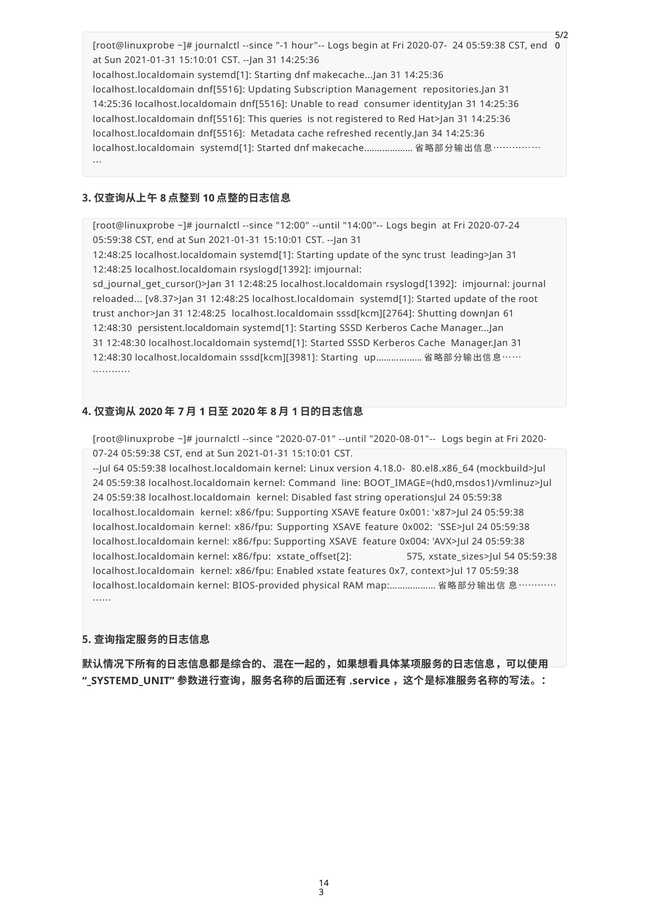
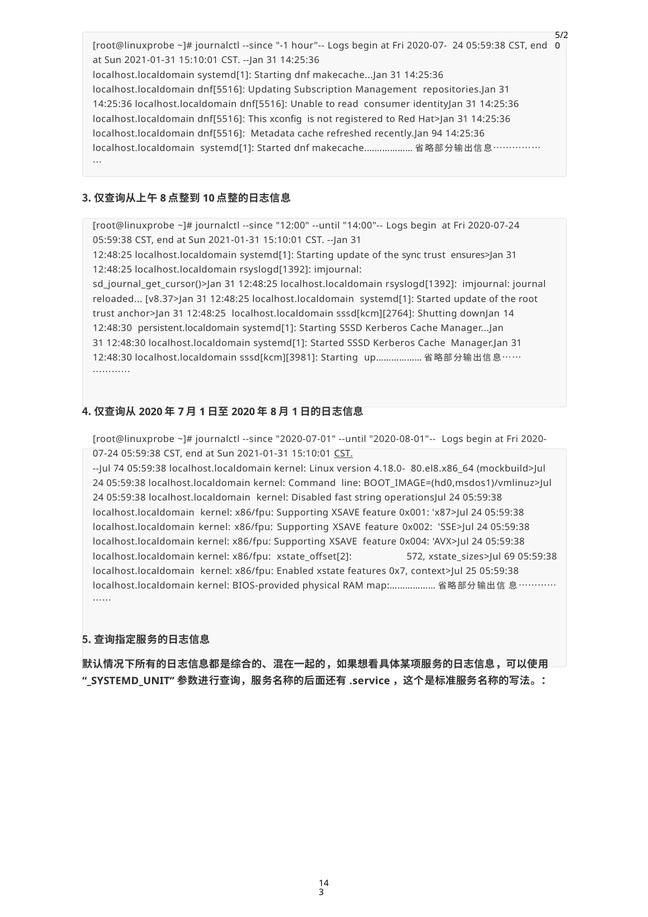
queries: queries -> xconfig
34: 34 -> 94
leading>Jan: leading>Jan -> ensures>Jan
downJan 61: 61 -> 14
CST at (344, 454) underline: none -> present
64: 64 -> 74
575: 575 -> 572
54: 54 -> 69
17: 17 -> 25
